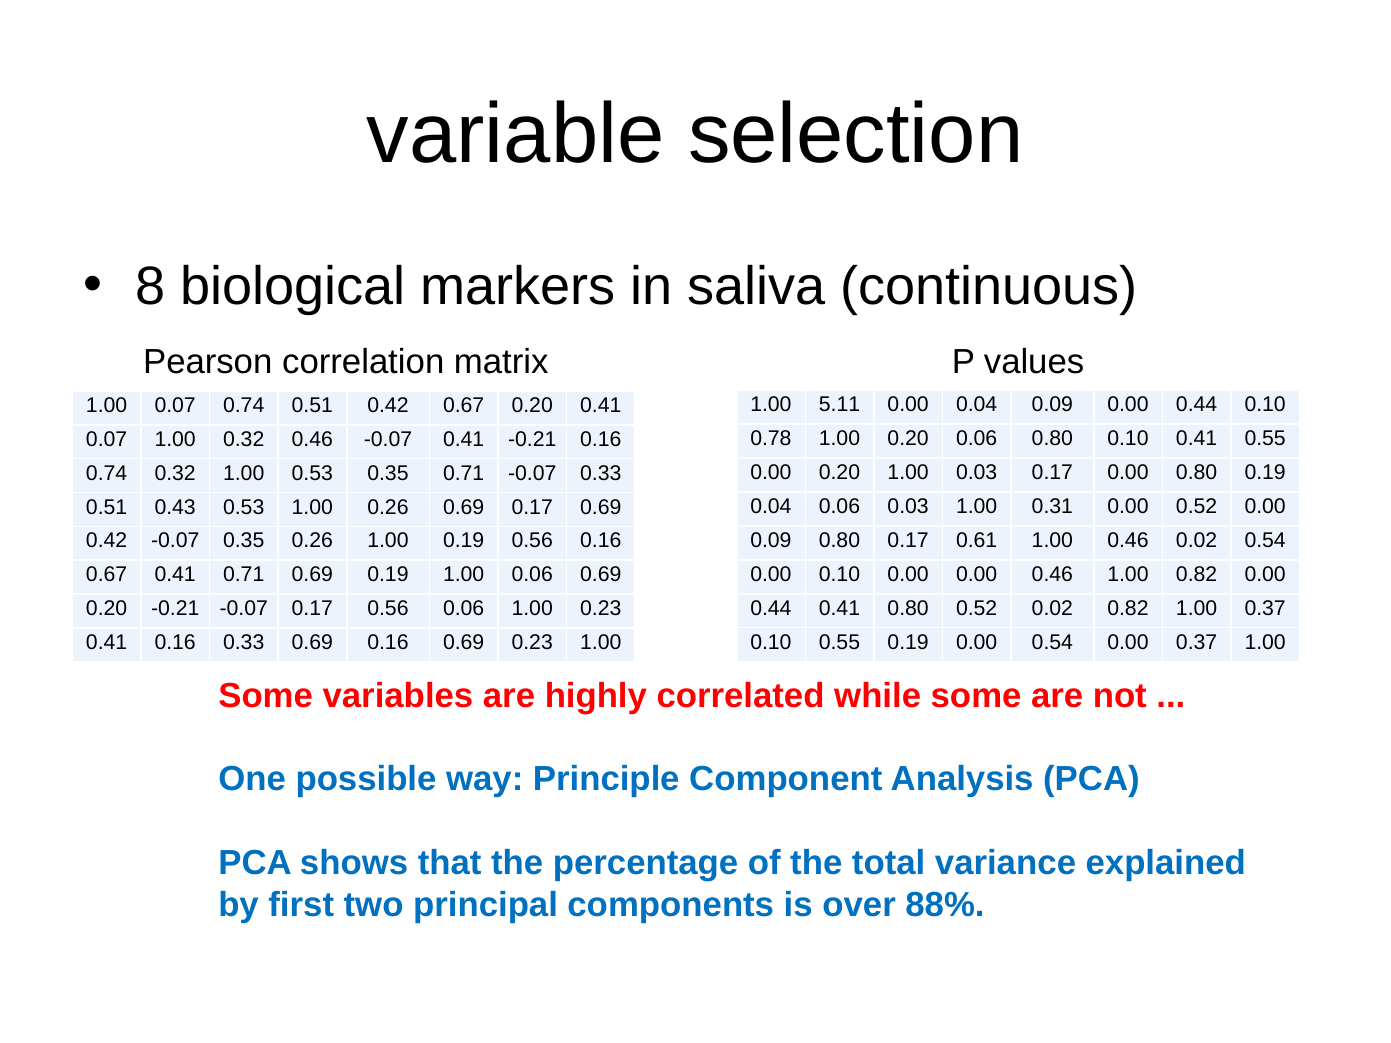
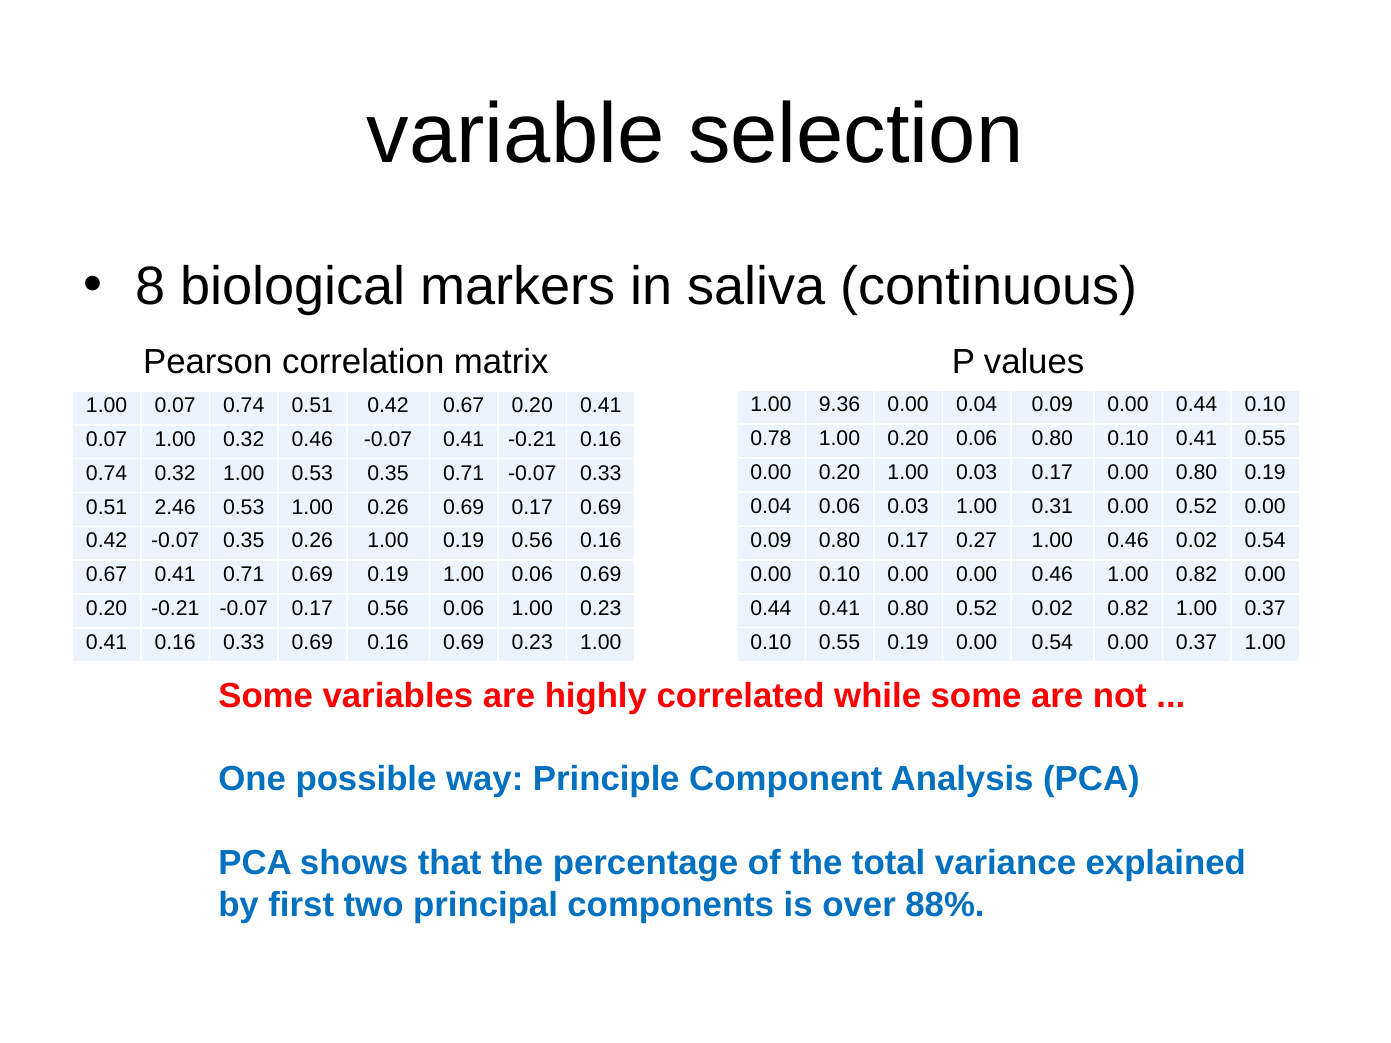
5.11: 5.11 -> 9.36
0.43: 0.43 -> 2.46
0.61: 0.61 -> 0.27
